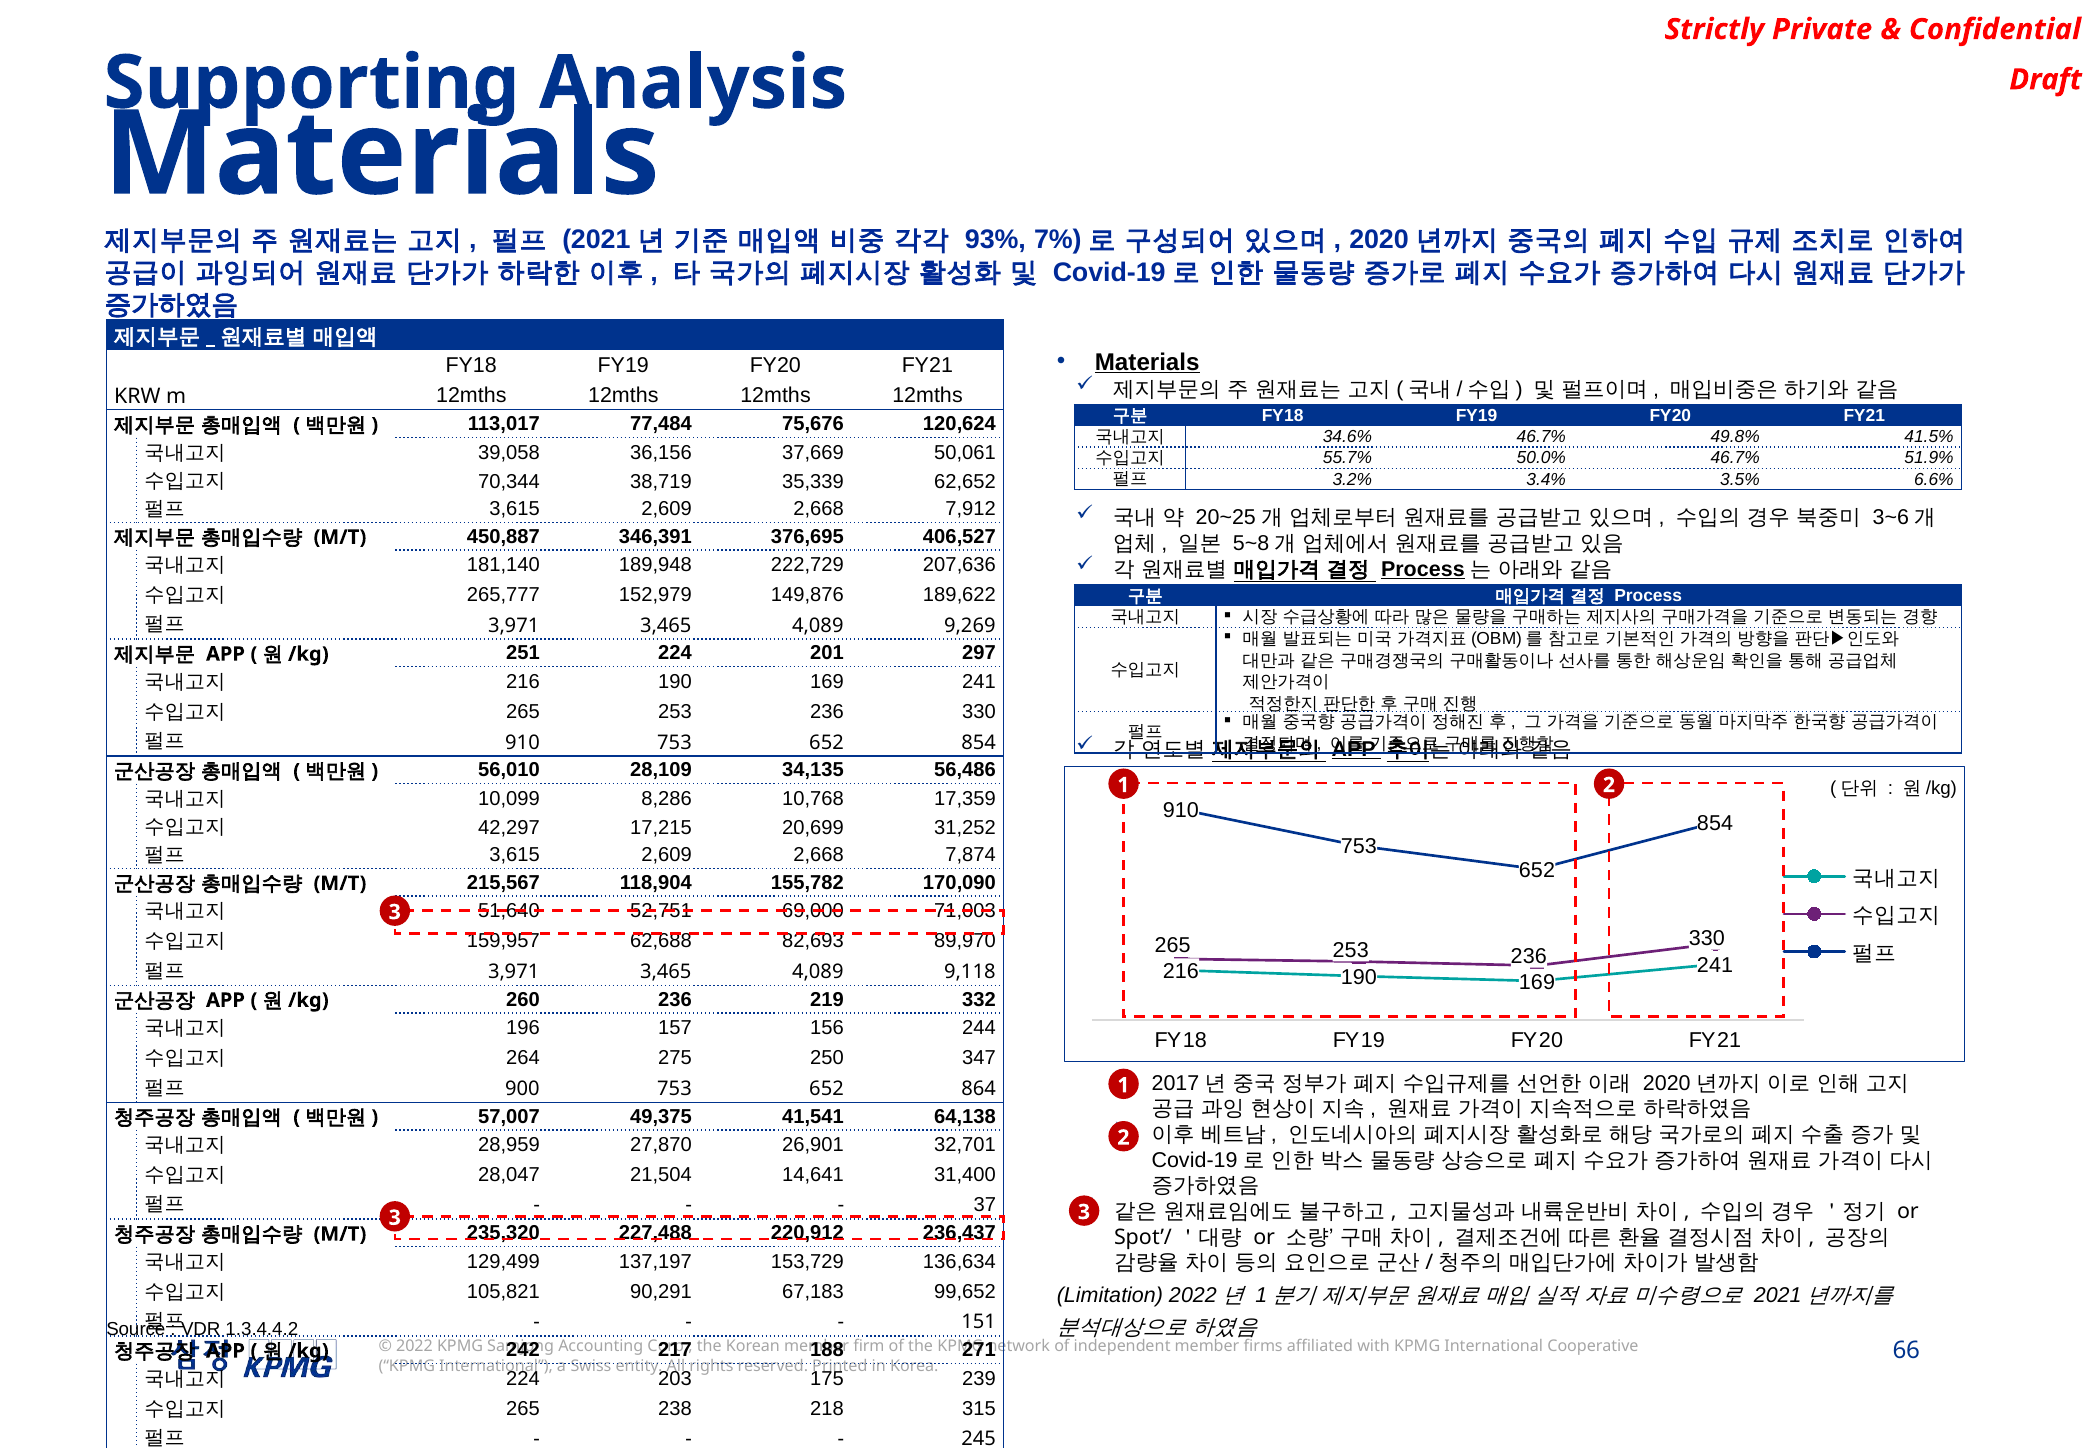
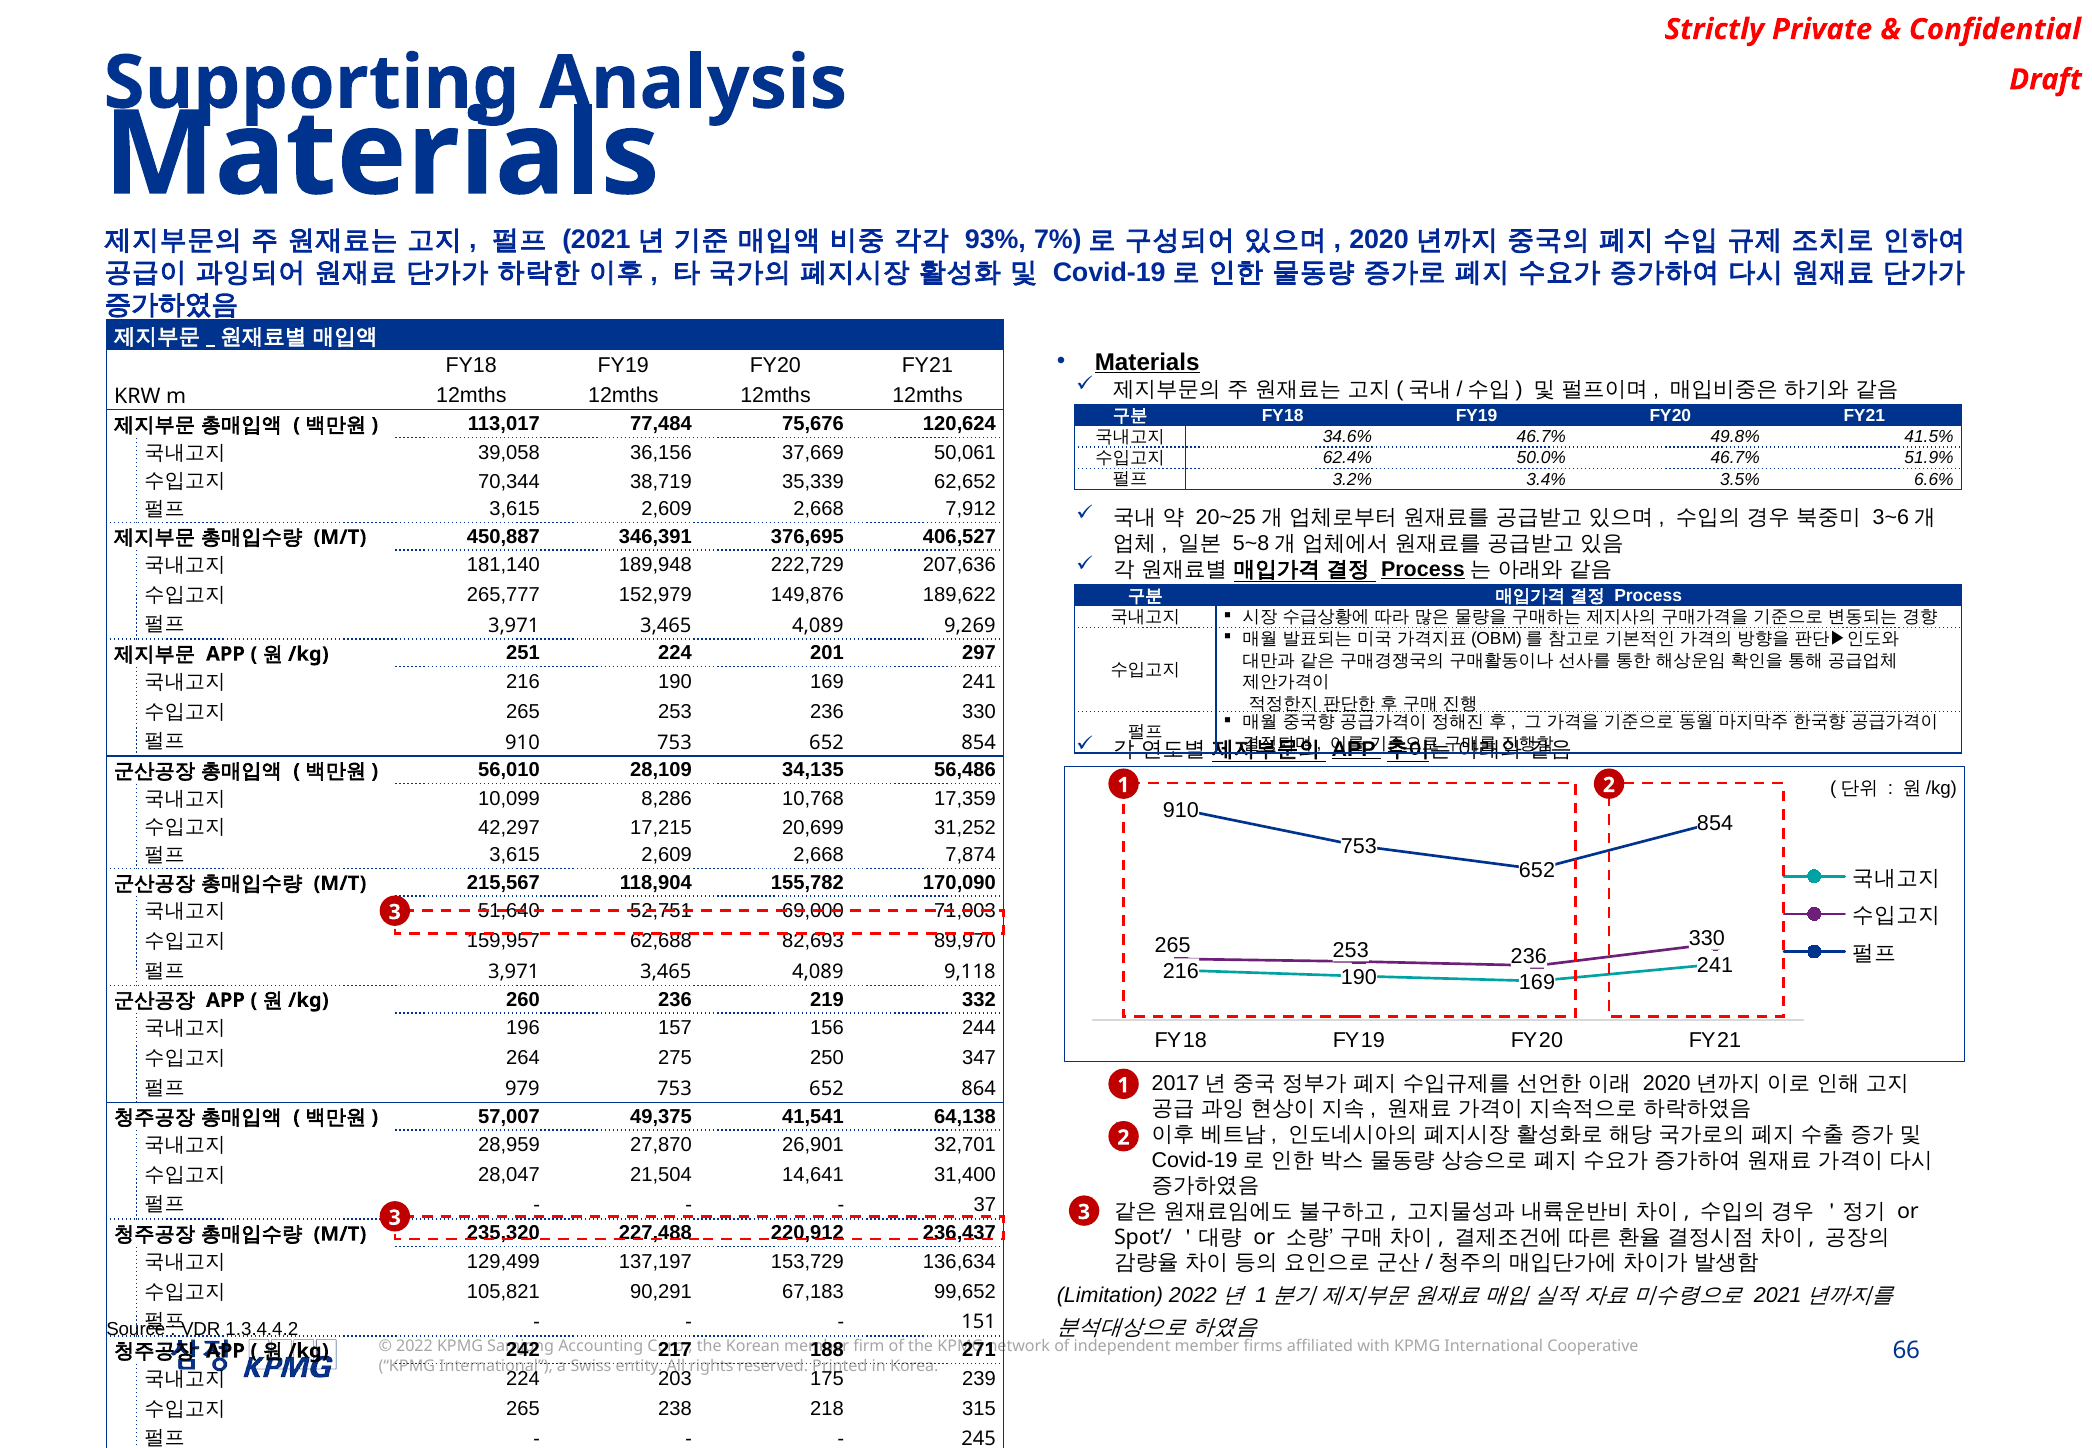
55.7%: 55.7% -> 62.4%
900: 900 -> 979
